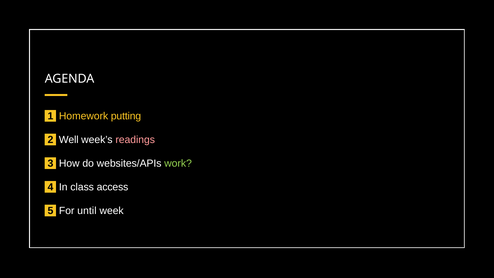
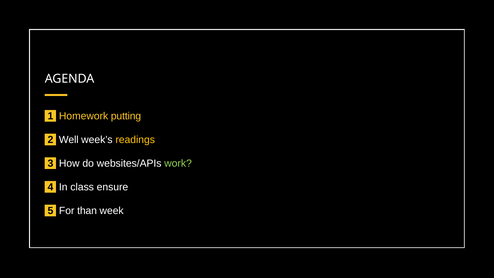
readings colour: pink -> yellow
access: access -> ensure
until: until -> than
